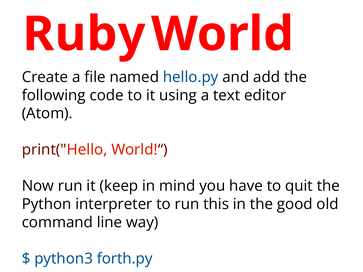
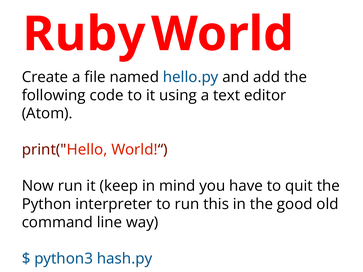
forth.py: forth.py -> hash.py
